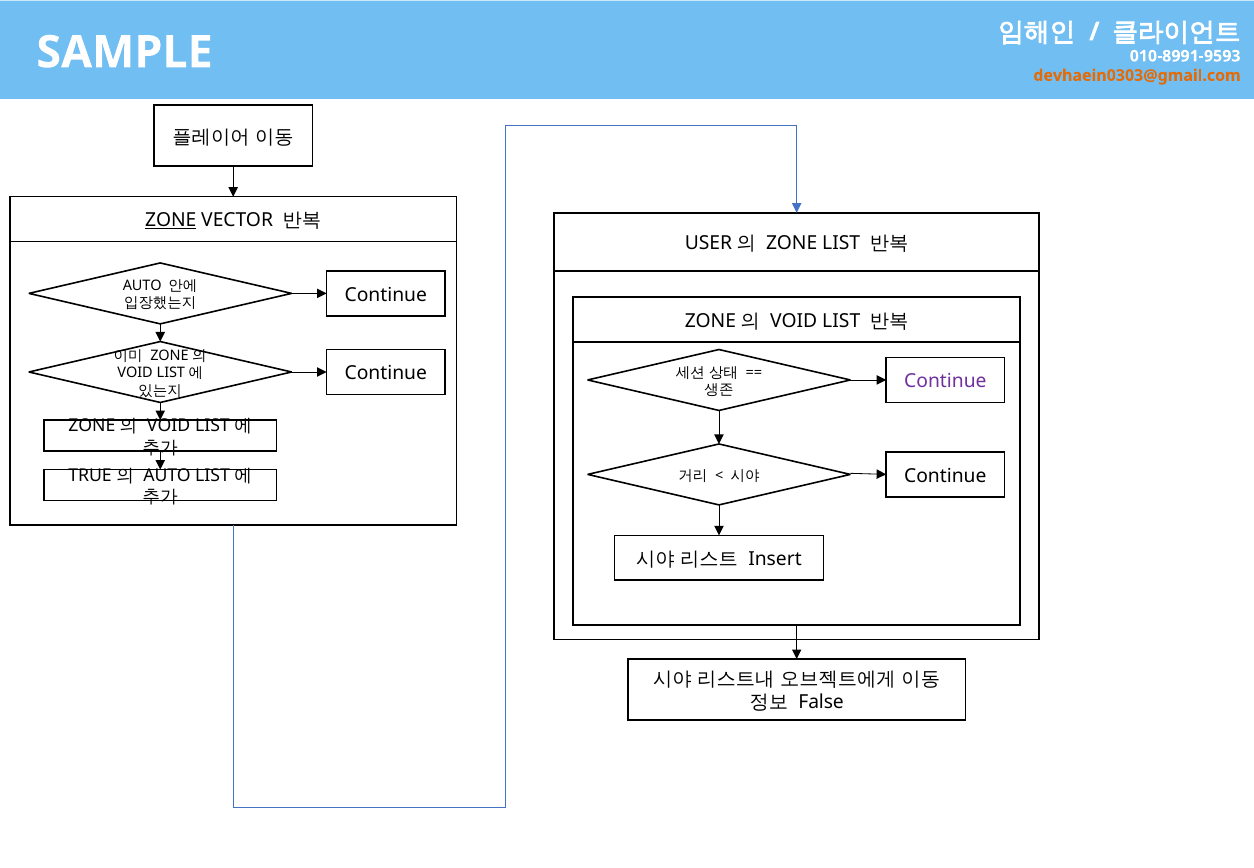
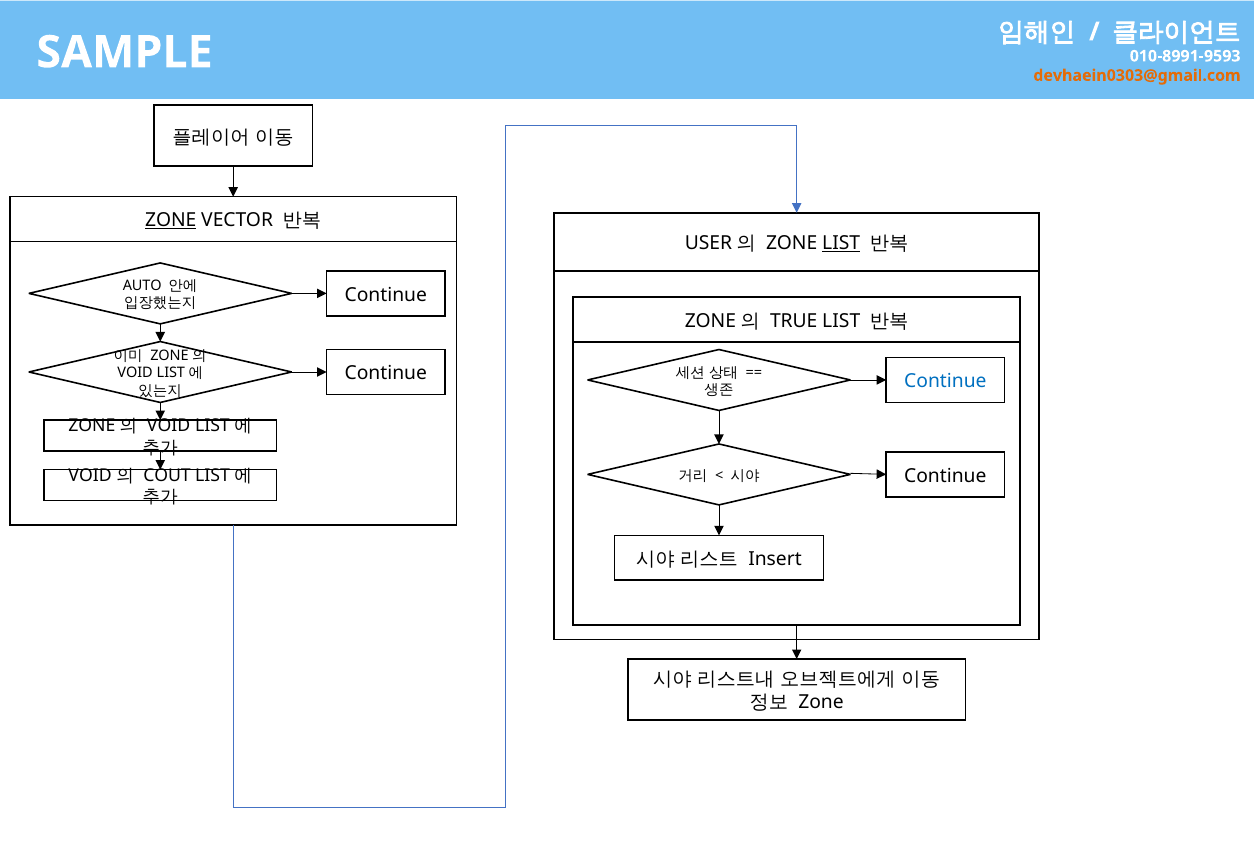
LIST at (841, 243) underline: none -> present
VOID at (794, 321): VOID -> TRUE
Continue at (945, 381) colour: purple -> blue
TRUE at (90, 476): TRUE -> VOID
AUTO at (167, 476): AUTO -> COUT
False at (821, 703): False -> Zone
